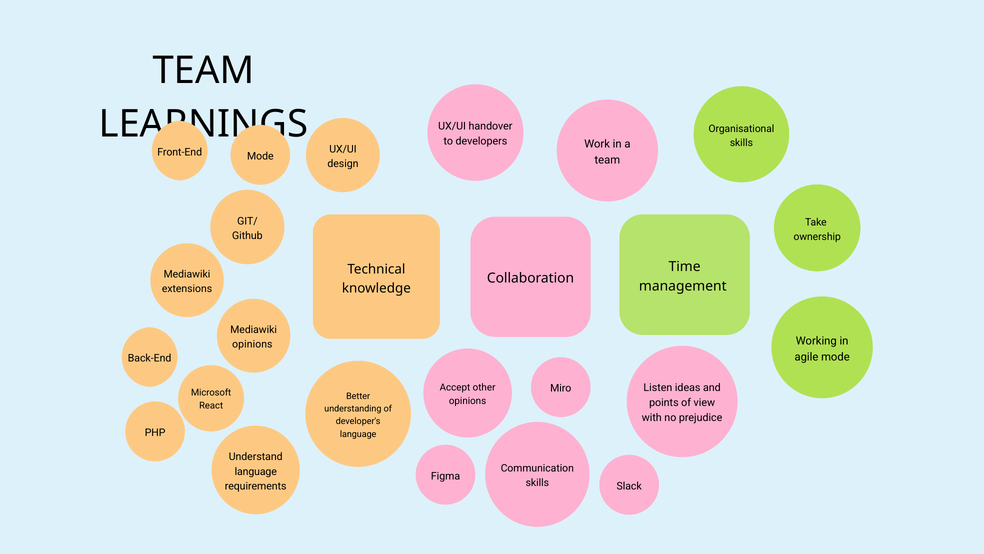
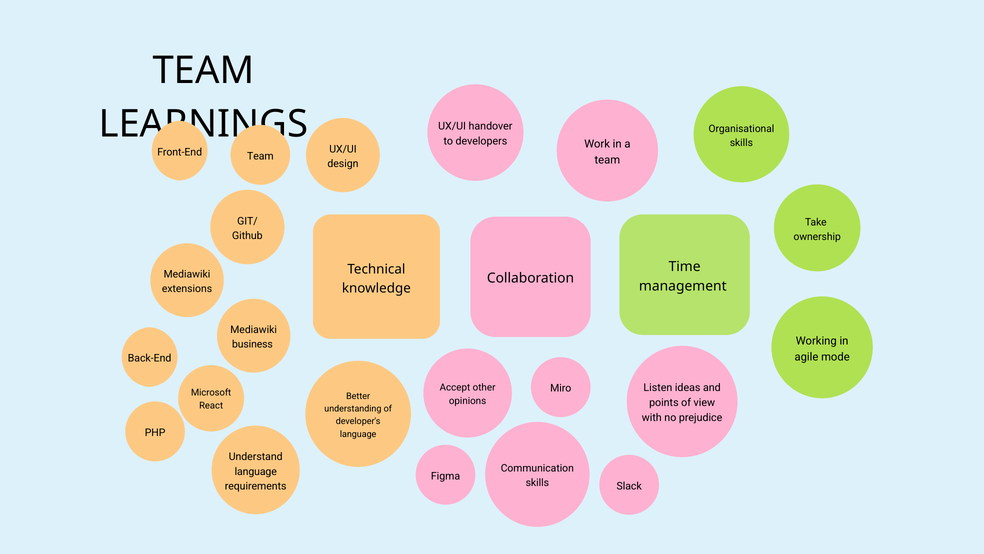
Mode at (260, 156): Mode -> Team
opinions at (252, 344): opinions -> business
